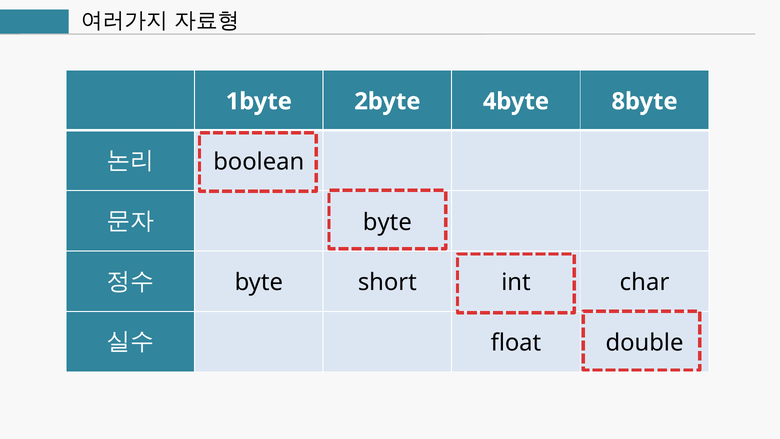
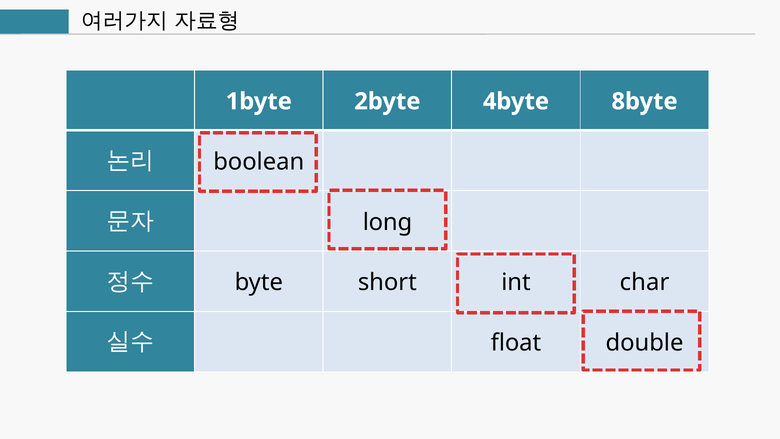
byte at (387, 222): byte -> long
